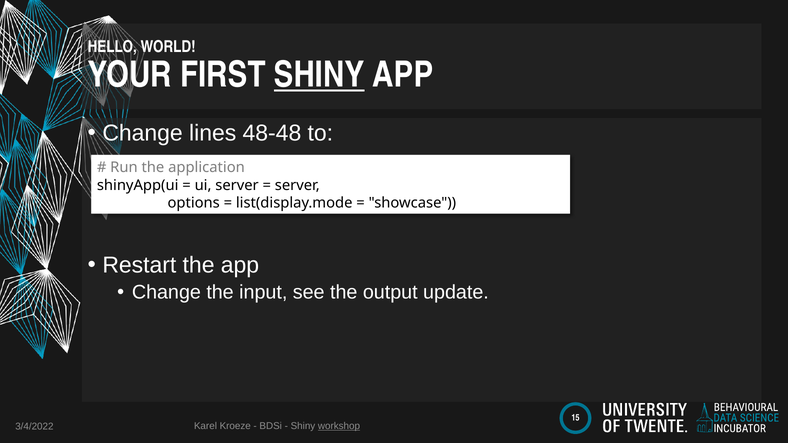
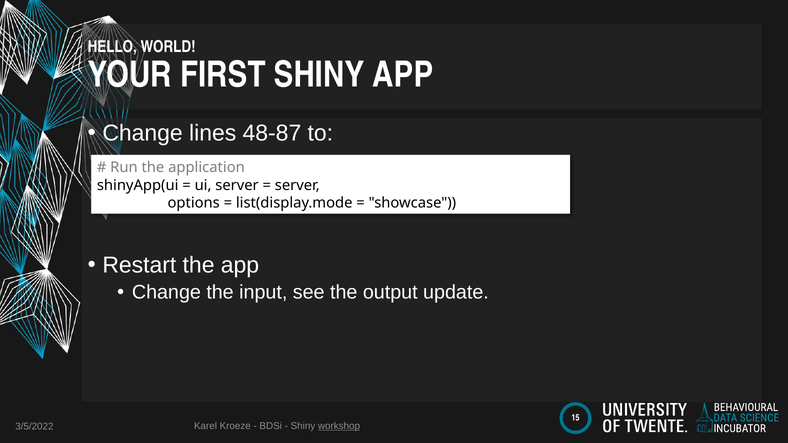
SHINY at (319, 75) underline: present -> none
48-48: 48-48 -> 48-87
3/4/2022: 3/4/2022 -> 3/5/2022
